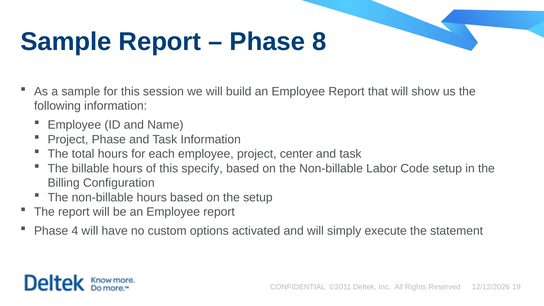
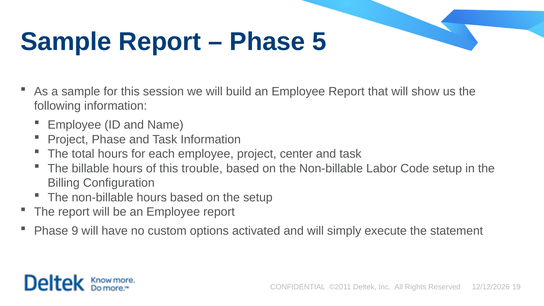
8: 8 -> 5
specify: specify -> trouble
4: 4 -> 9
